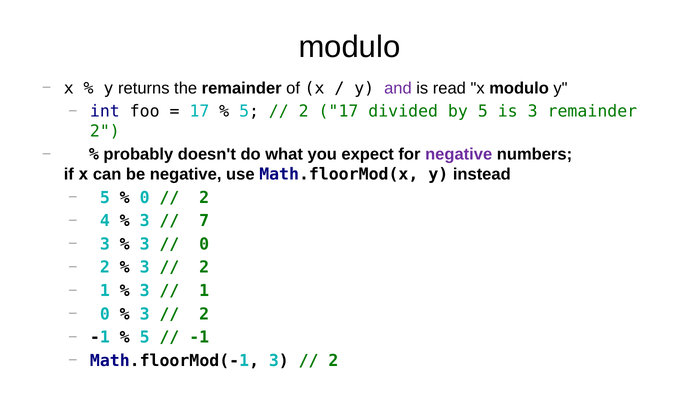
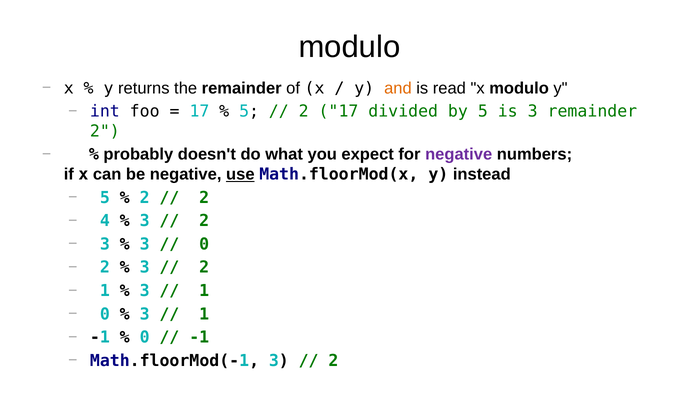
and colour: purple -> orange
use underline: none -> present
0 at (145, 198): 0 -> 2
7 at (204, 221): 7 -> 2
2 at (204, 314): 2 -> 1
5 at (145, 338): 5 -> 0
